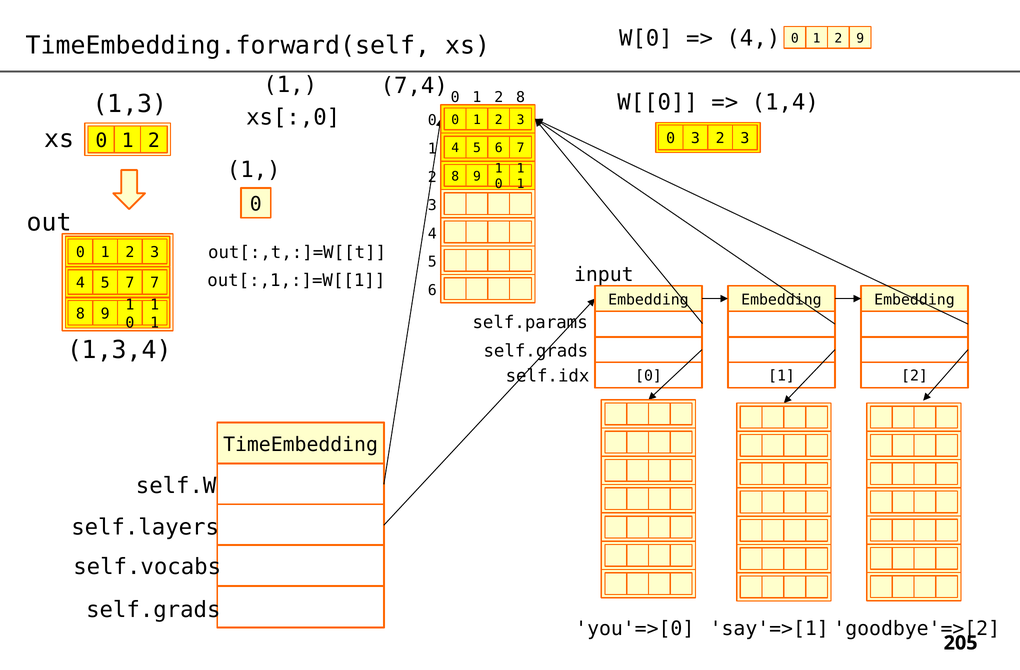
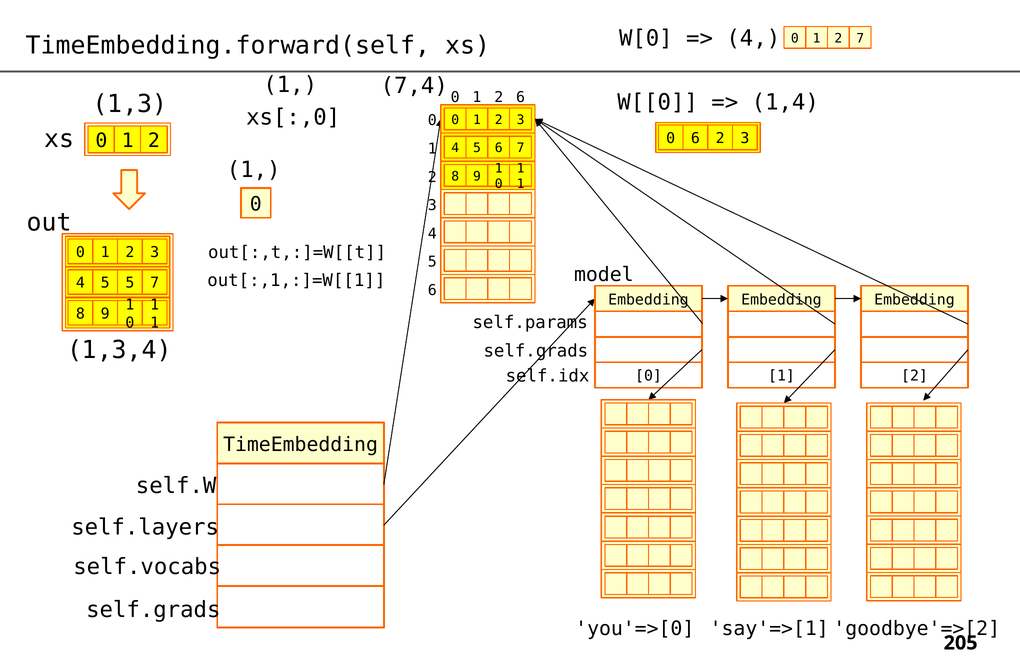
2 9: 9 -> 7
2 8: 8 -> 6
0 3: 3 -> 6
input: input -> model
5 7: 7 -> 5
